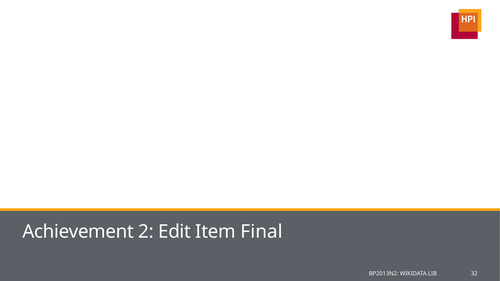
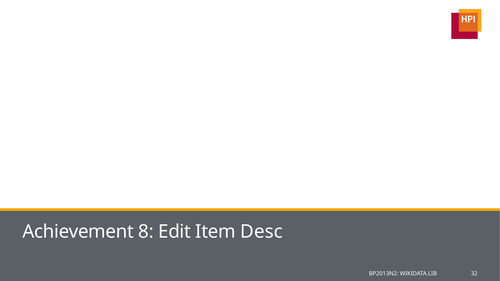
2: 2 -> 8
Final: Final -> Desc
